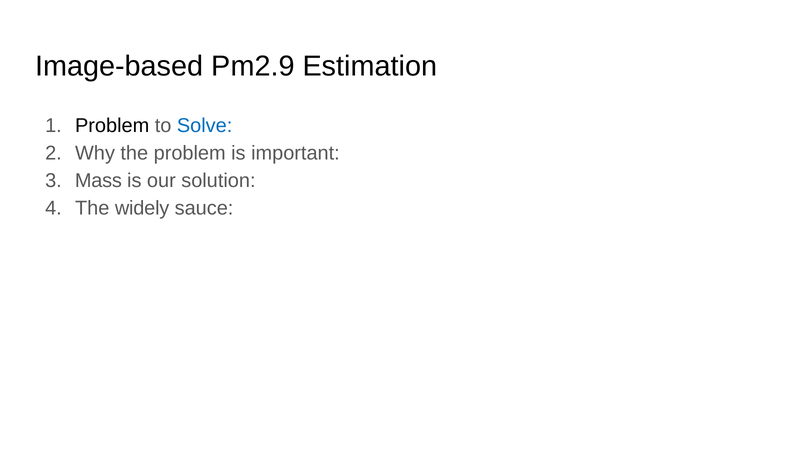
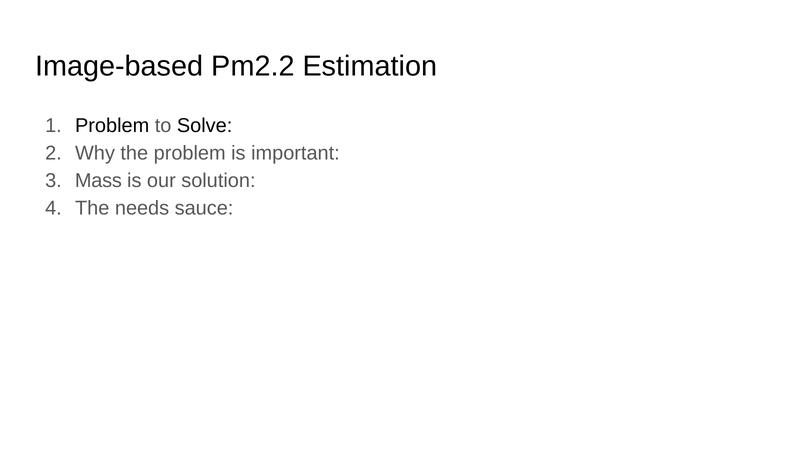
Pm2.9: Pm2.9 -> Pm2.2
Solve colour: blue -> black
widely: widely -> needs
